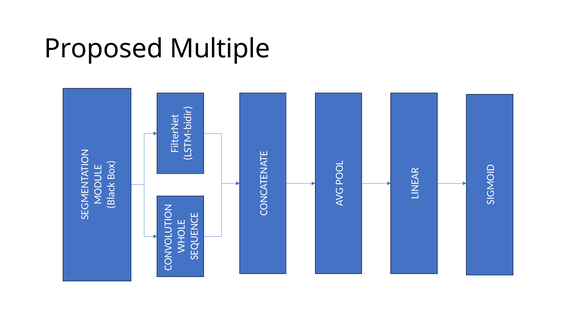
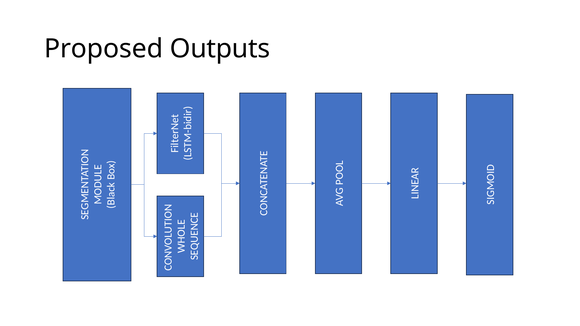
Multiple: Multiple -> Outputs
